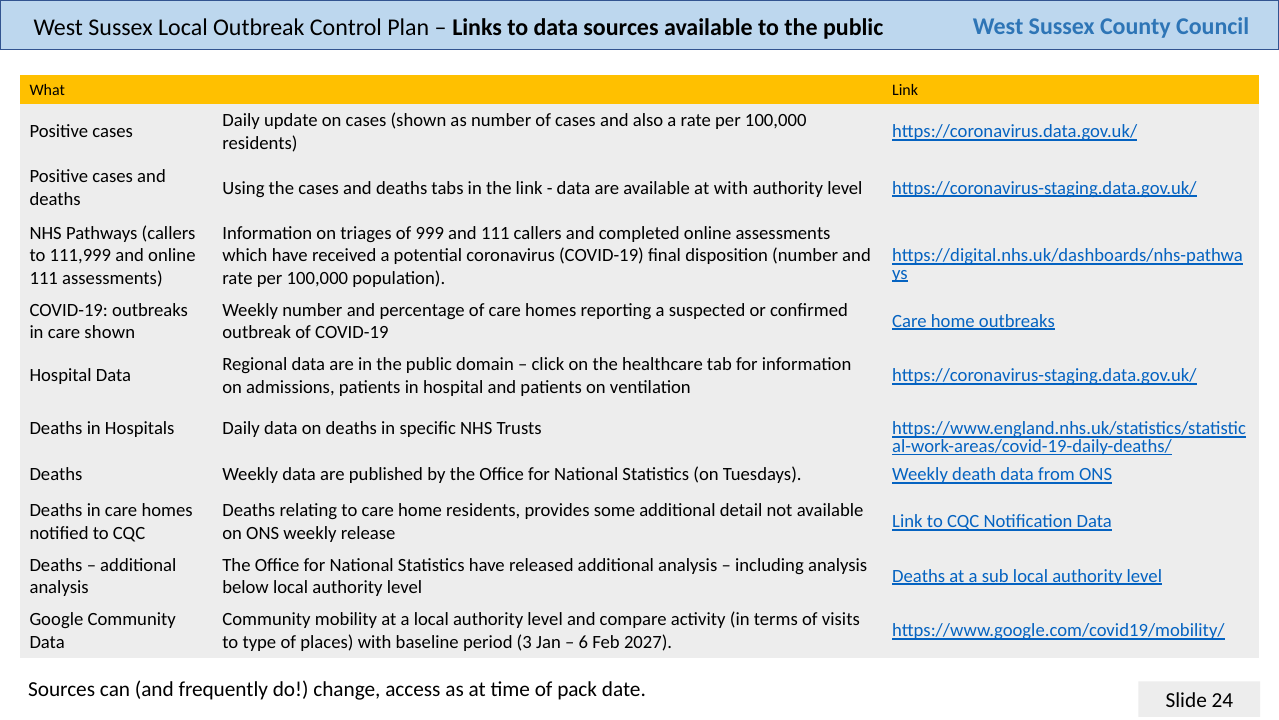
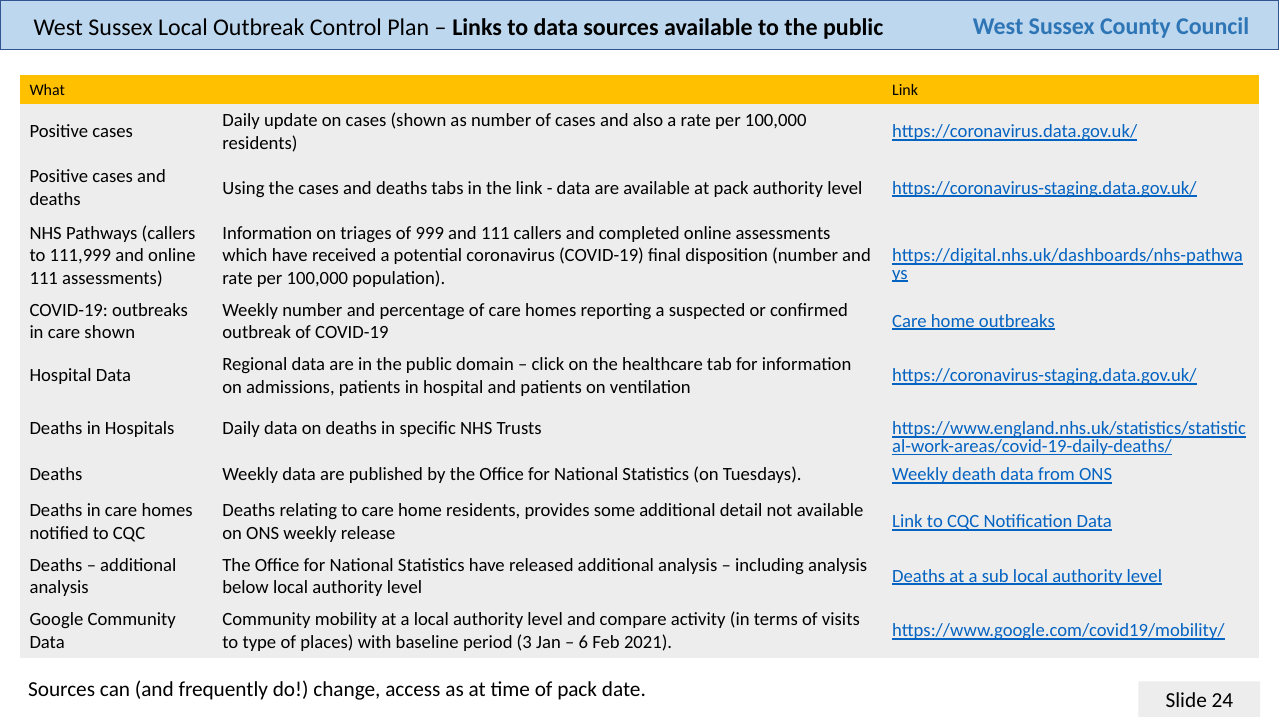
at with: with -> pack
2027: 2027 -> 2021
